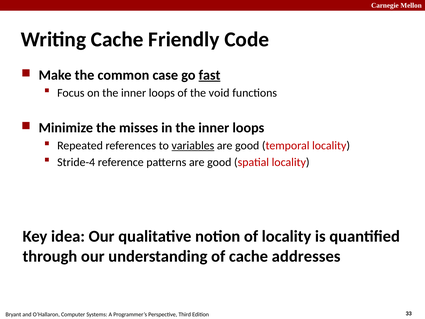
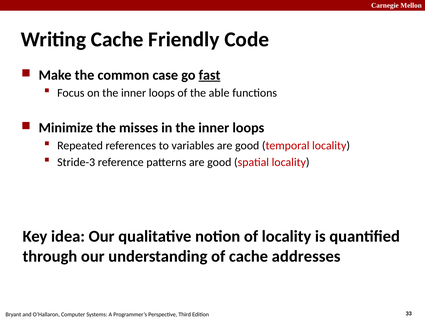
void: void -> able
variables underline: present -> none
Stride-4: Stride-4 -> Stride-3
